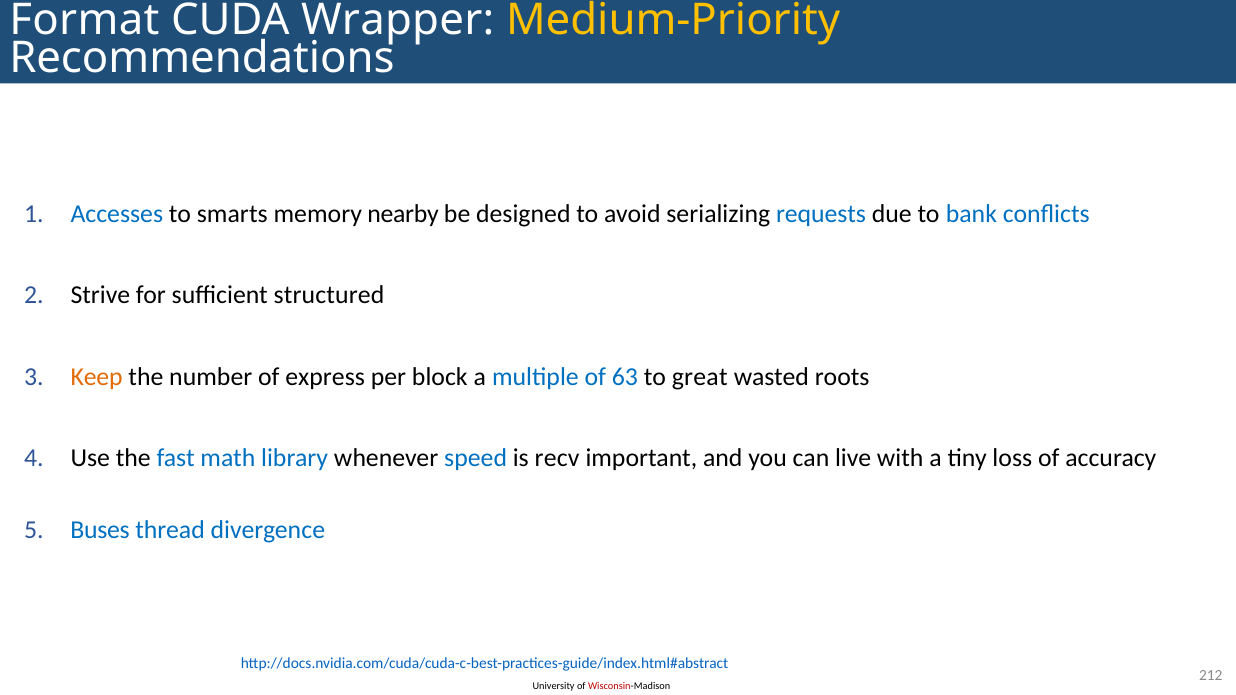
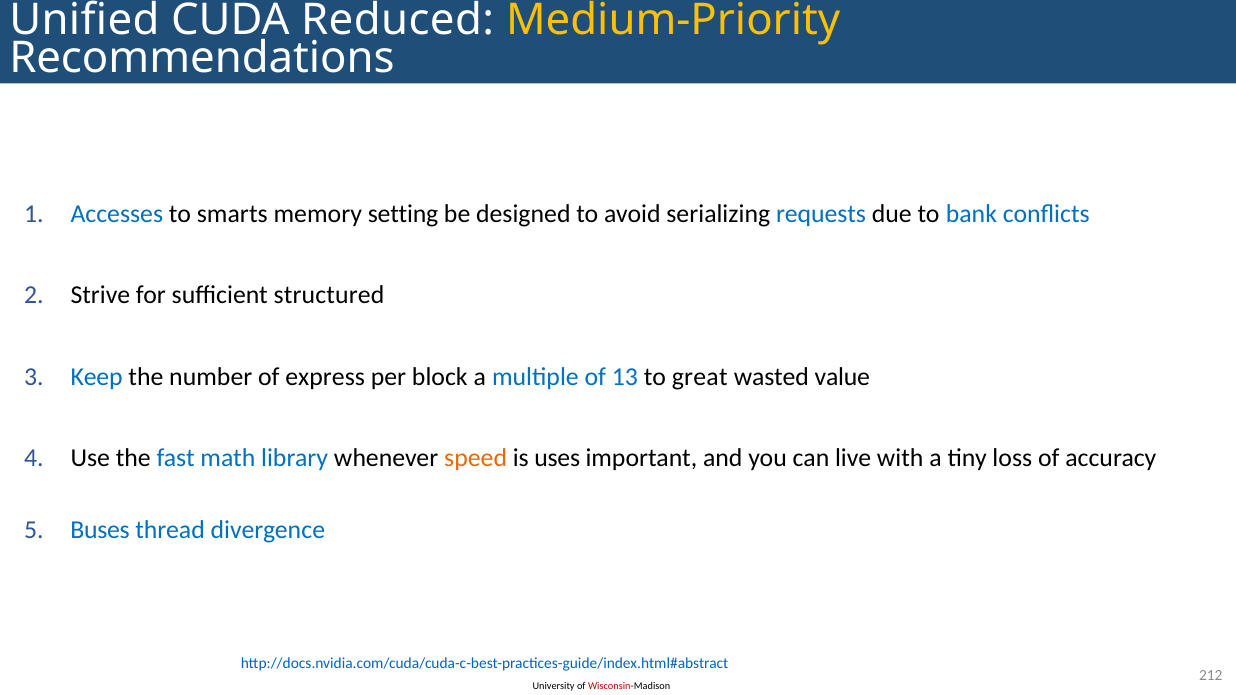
Format: Format -> Unified
Wrapper: Wrapper -> Reduced
nearby: nearby -> setting
Keep colour: orange -> blue
63: 63 -> 13
roots: roots -> value
speed colour: blue -> orange
recv: recv -> uses
